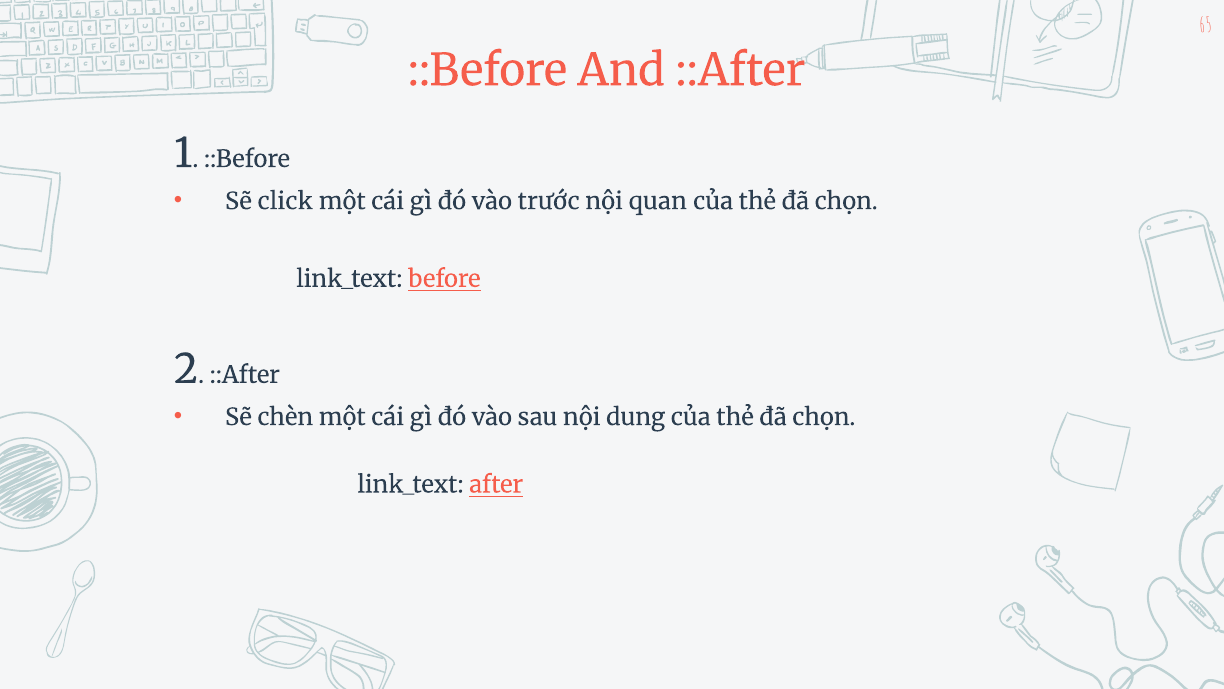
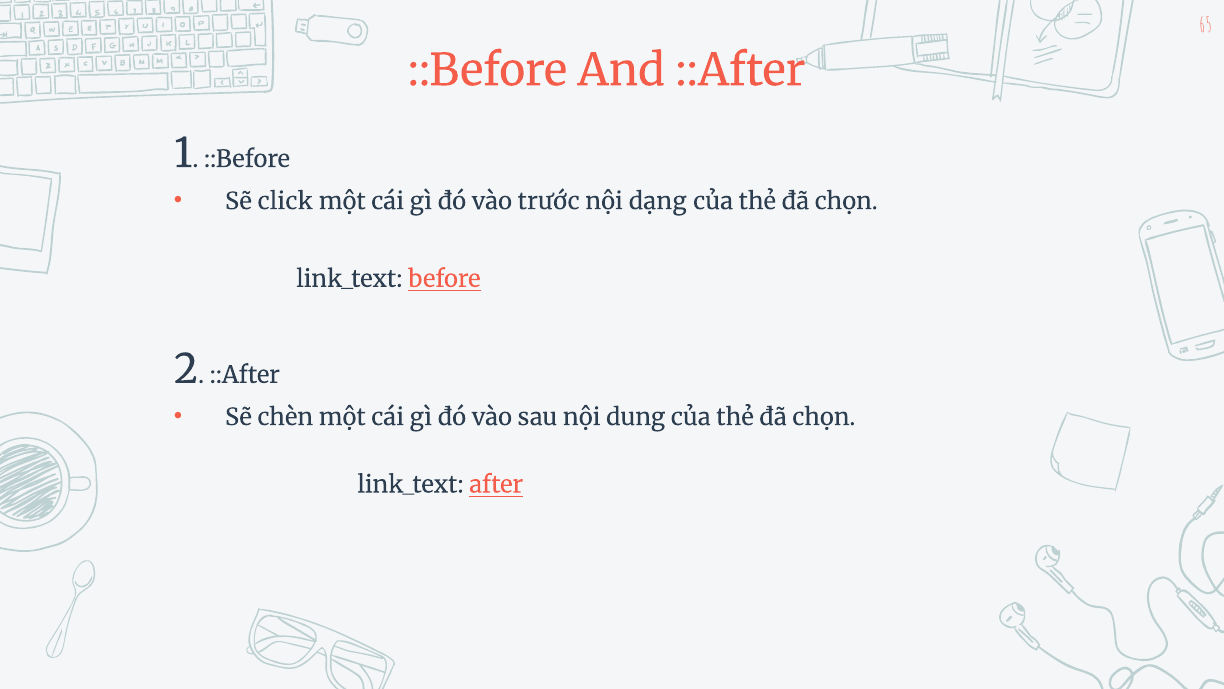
quan: quan -> dạng
